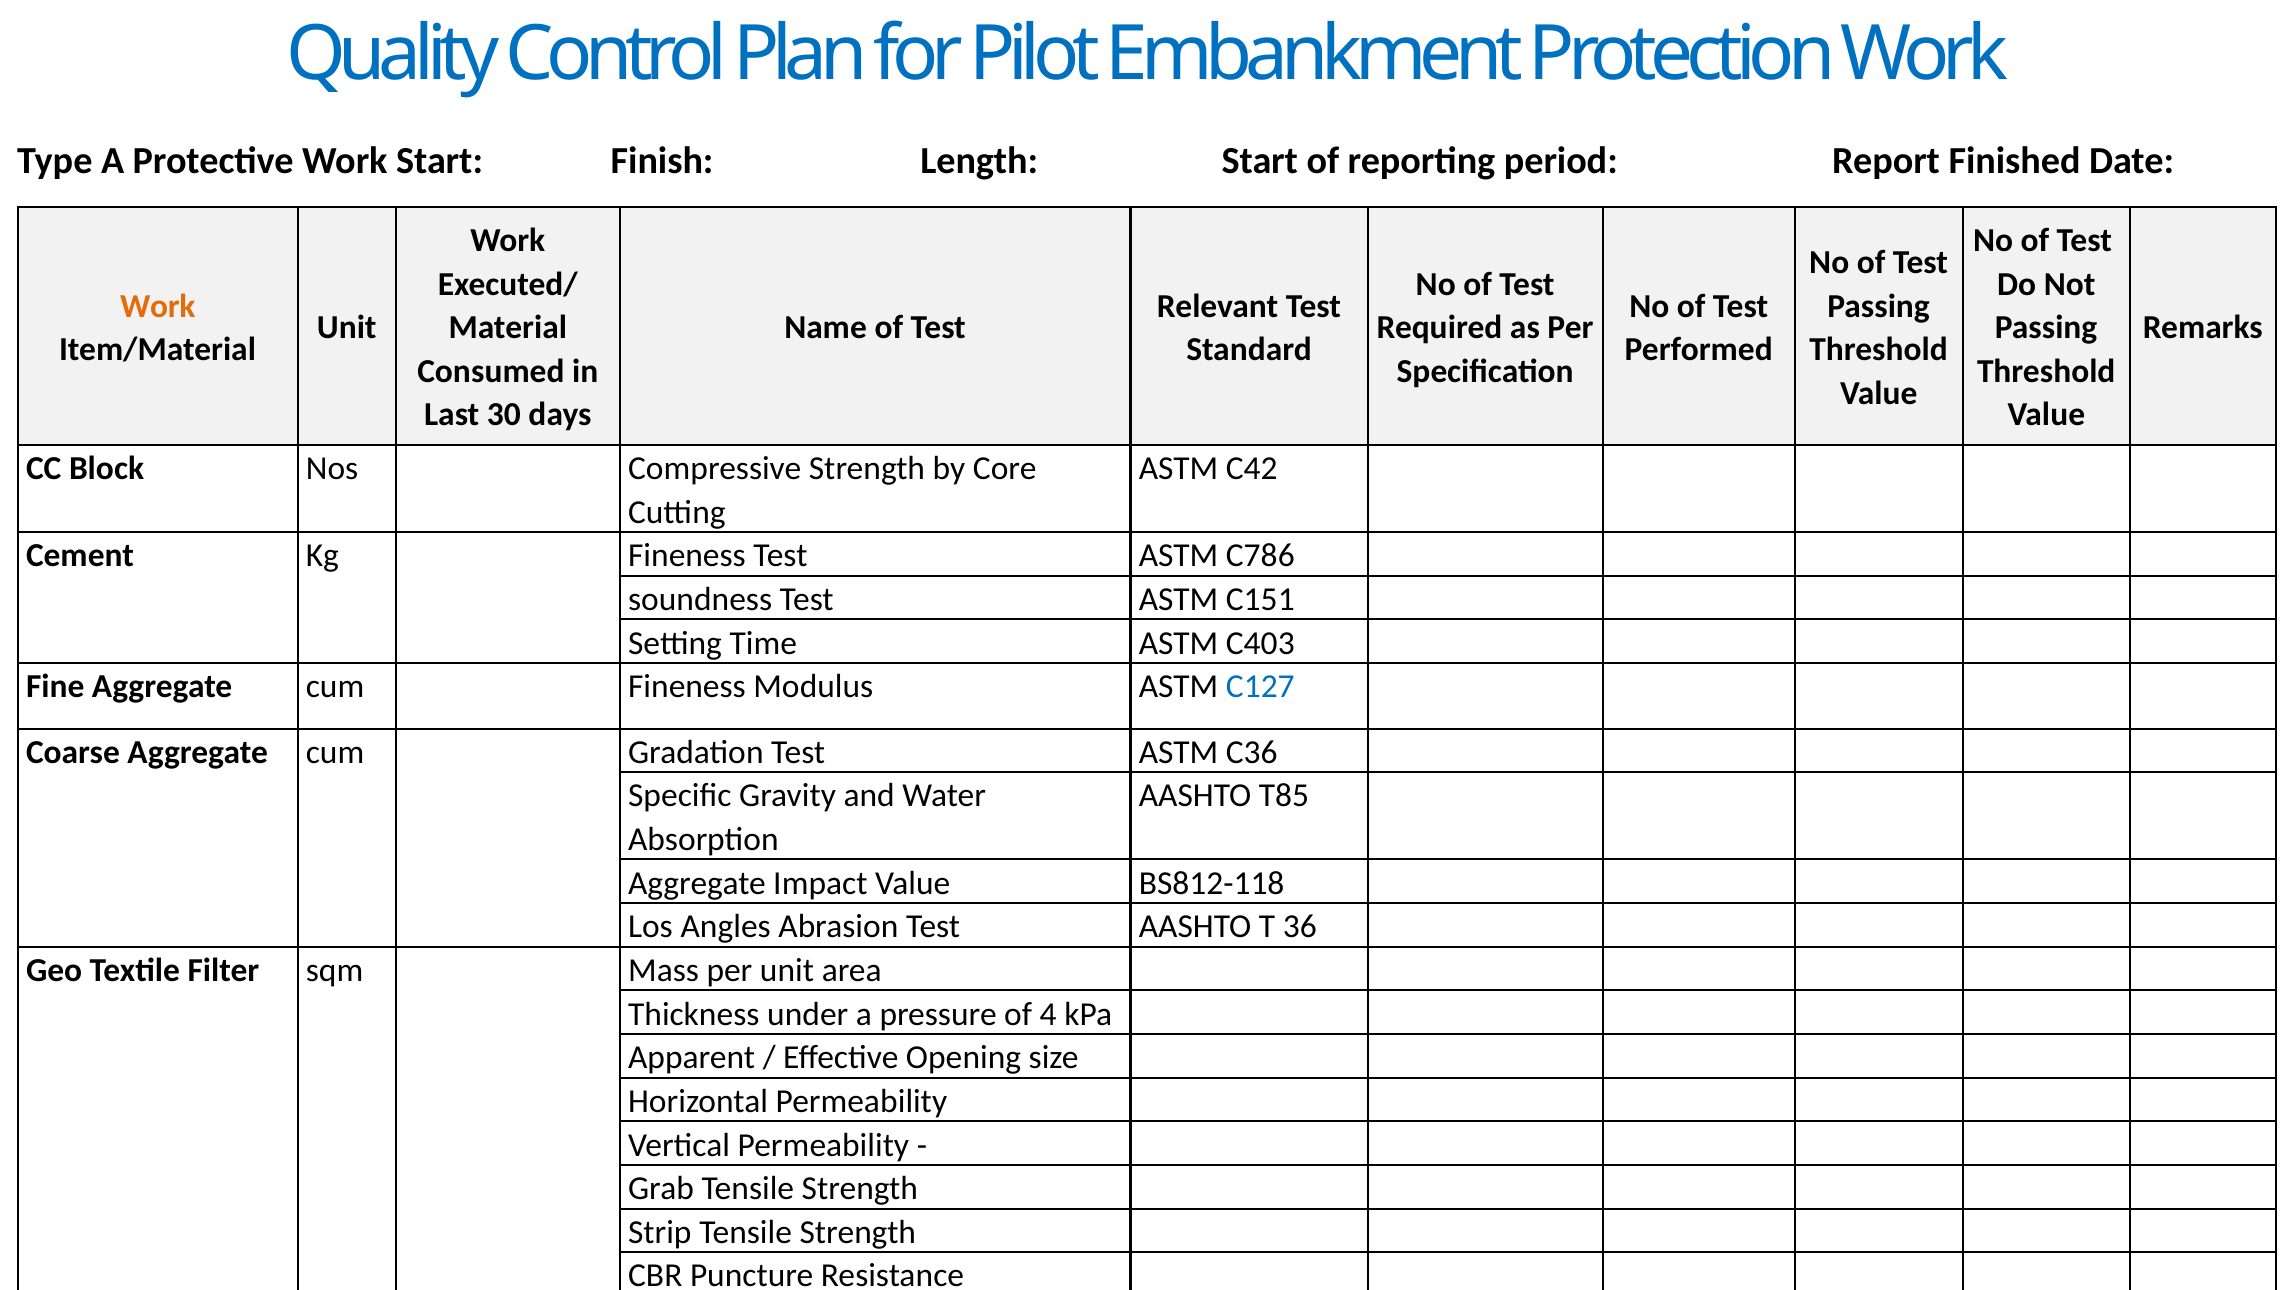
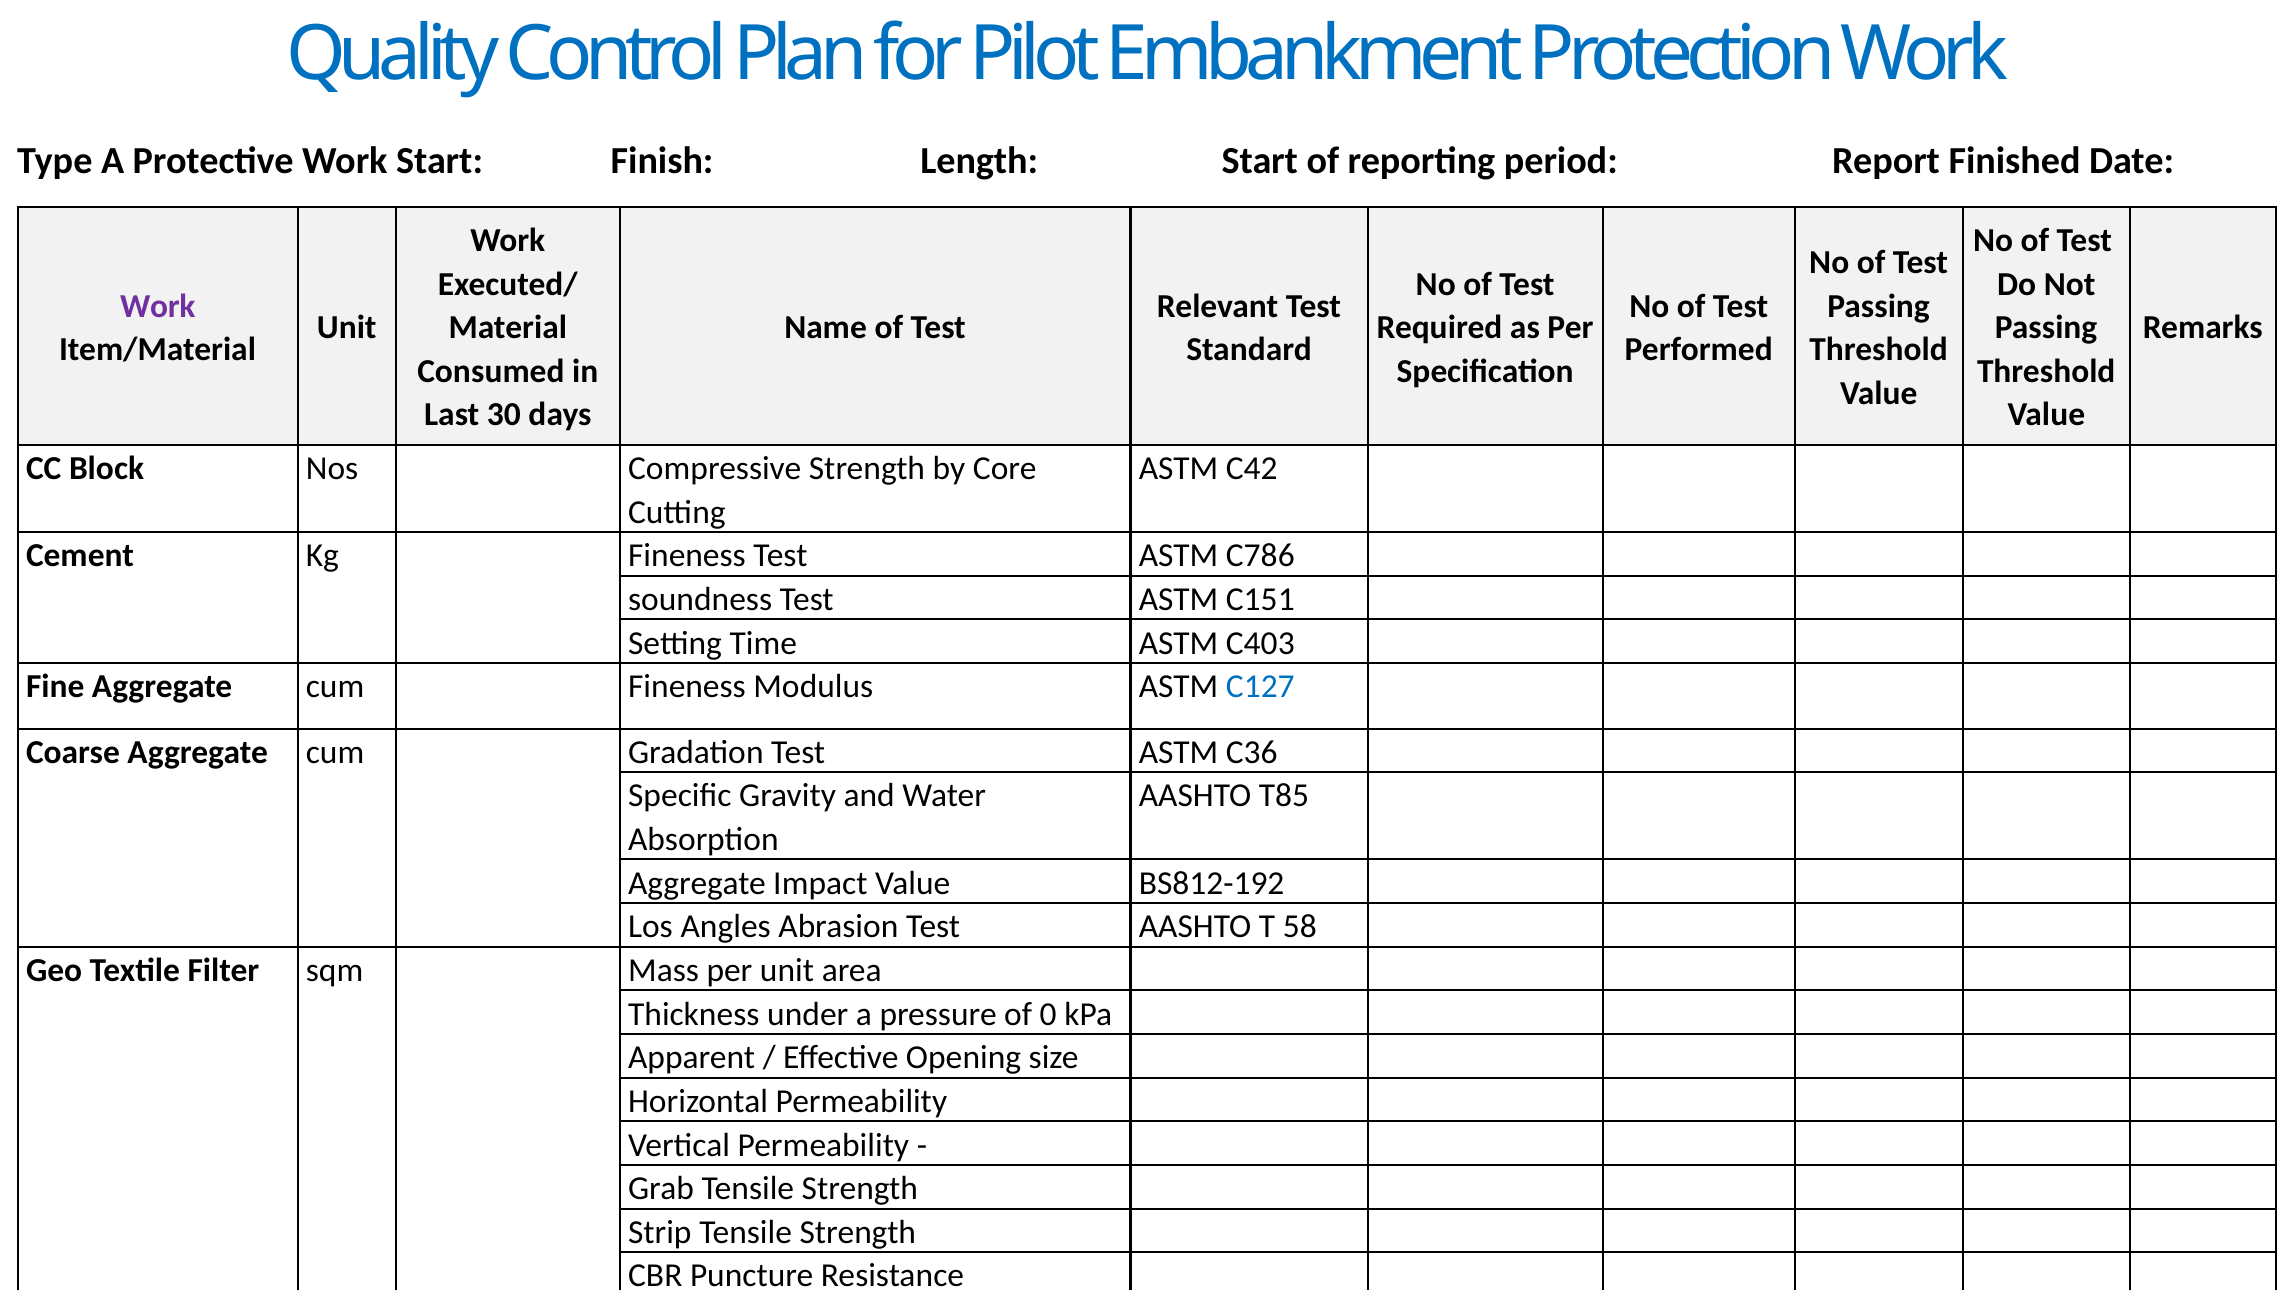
Work at (158, 306) colour: orange -> purple
BS812-118: BS812-118 -> BS812-192
36: 36 -> 58
4: 4 -> 0
